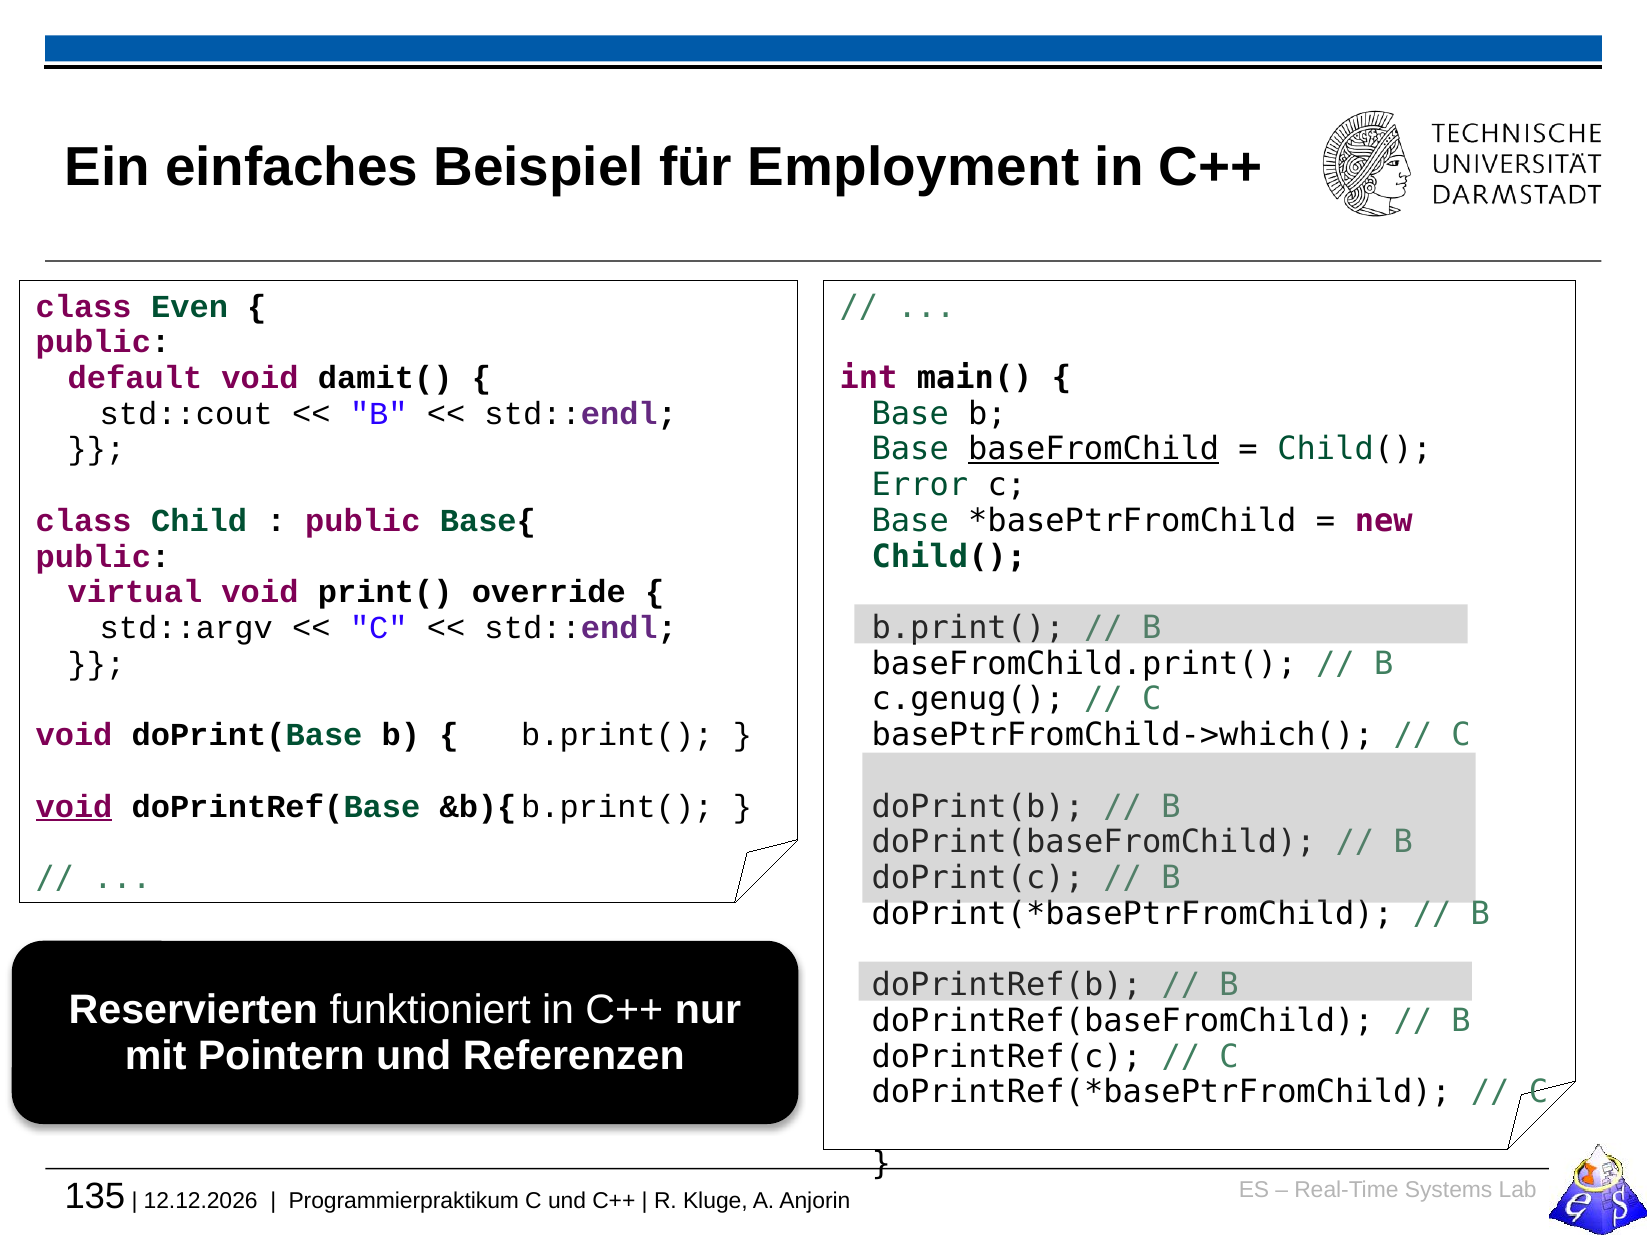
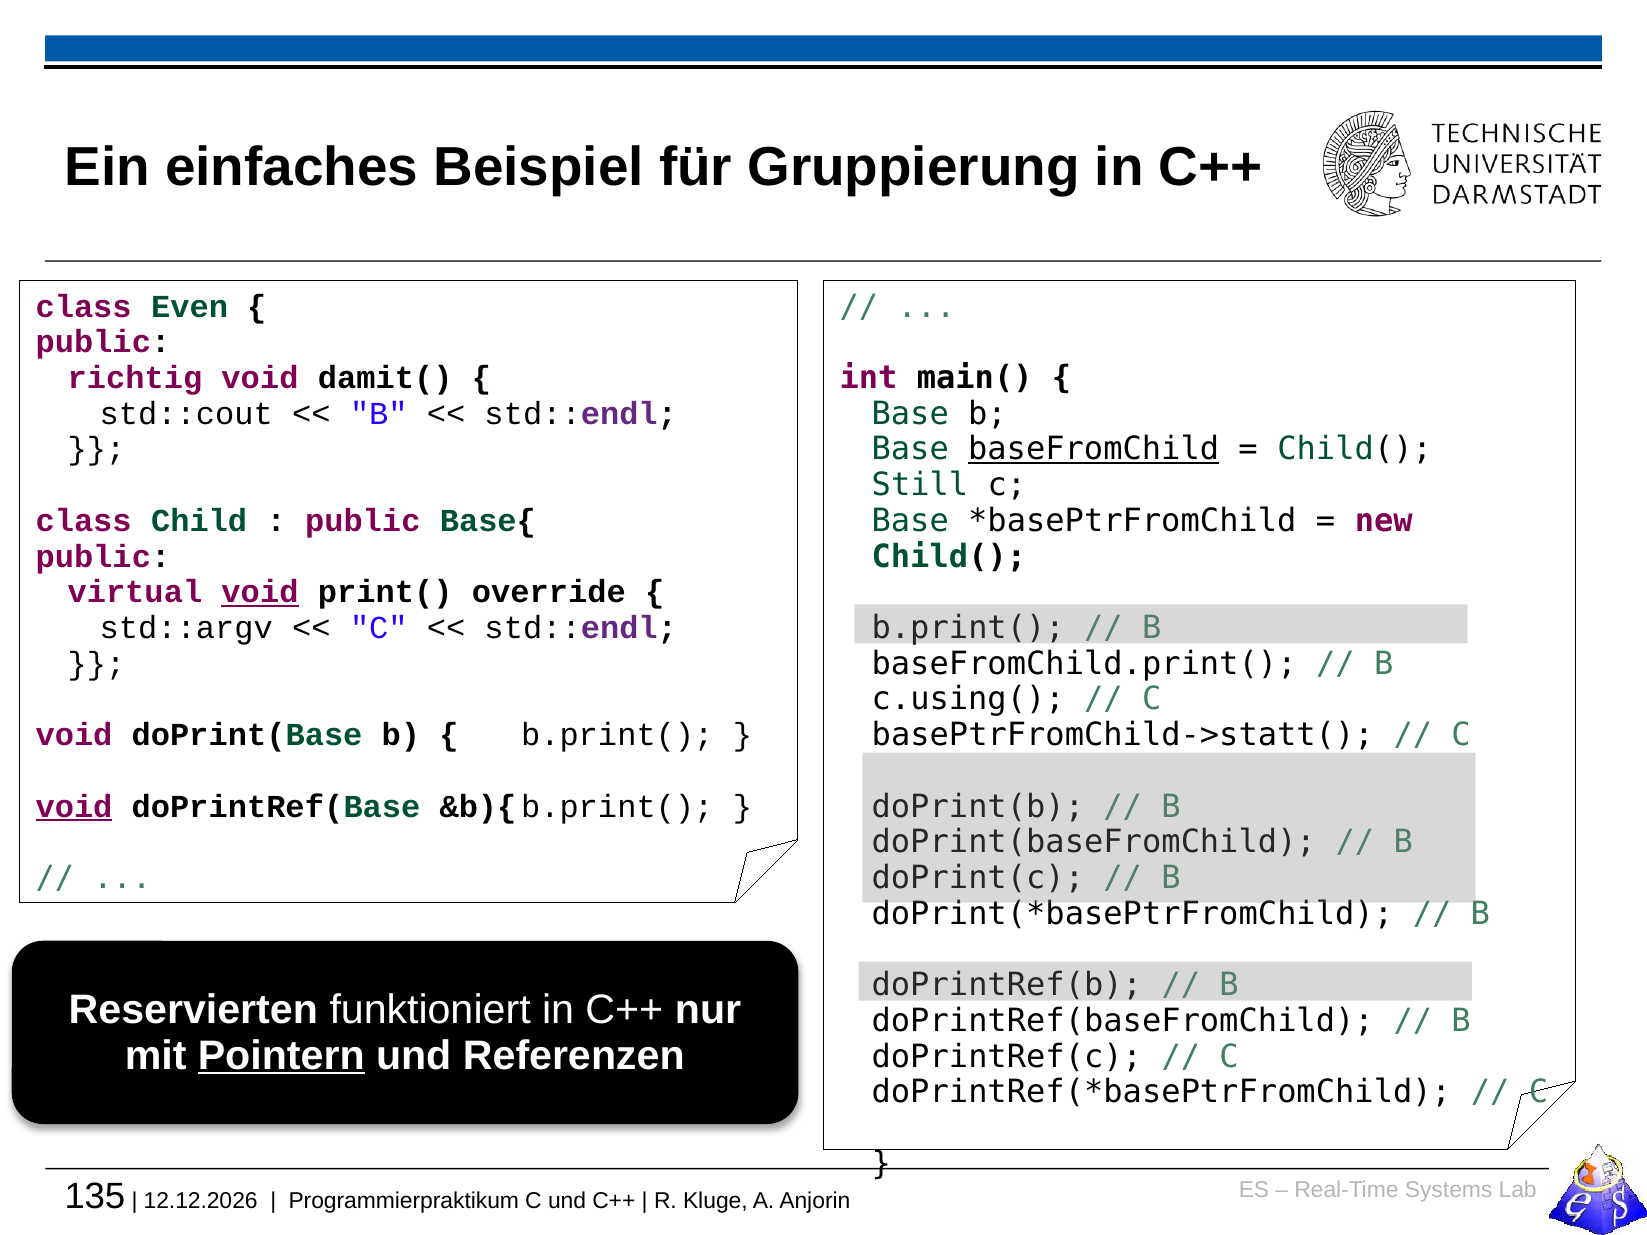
Employment: Employment -> Gruppierung
default: default -> richtig
Error: Error -> Still
void at (260, 592) underline: none -> present
c.genug(: c.genug( -> c.using(
basePtrFromChild->which(: basePtrFromChild->which( -> basePtrFromChild->statt(
Pointern underline: none -> present
